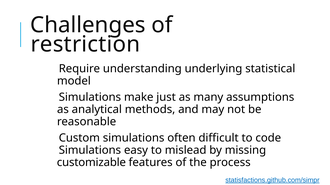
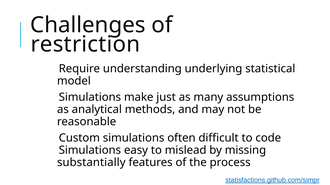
customizable: customizable -> substantially
